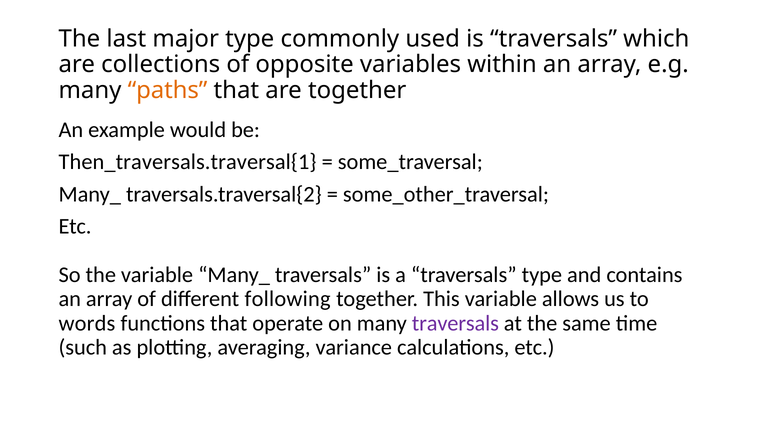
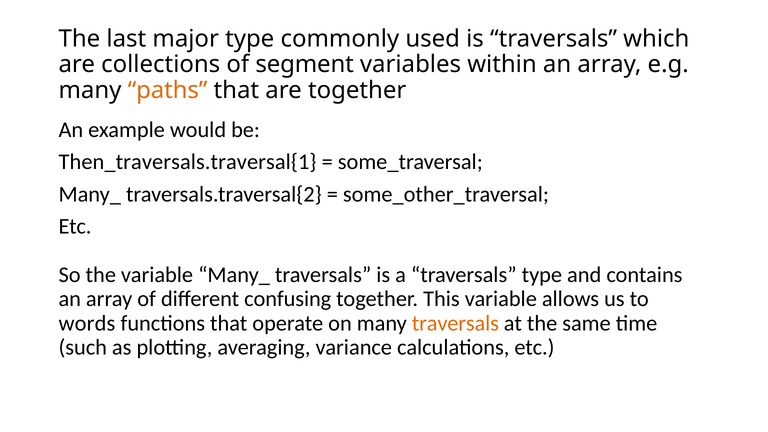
opposite: opposite -> segment
following: following -> confusing
traversals at (455, 323) colour: purple -> orange
